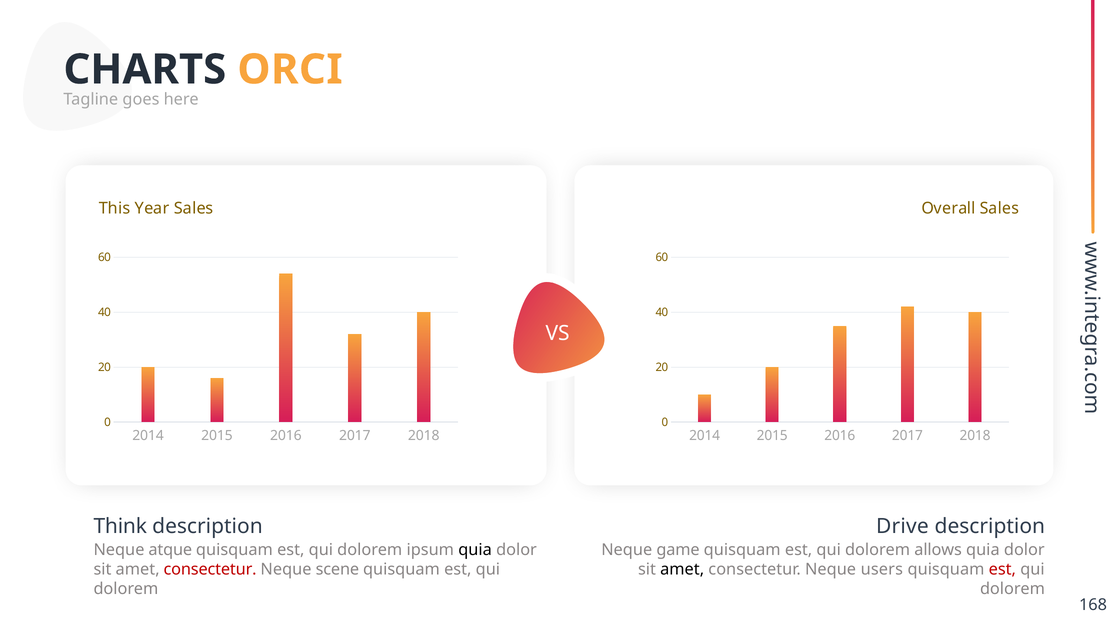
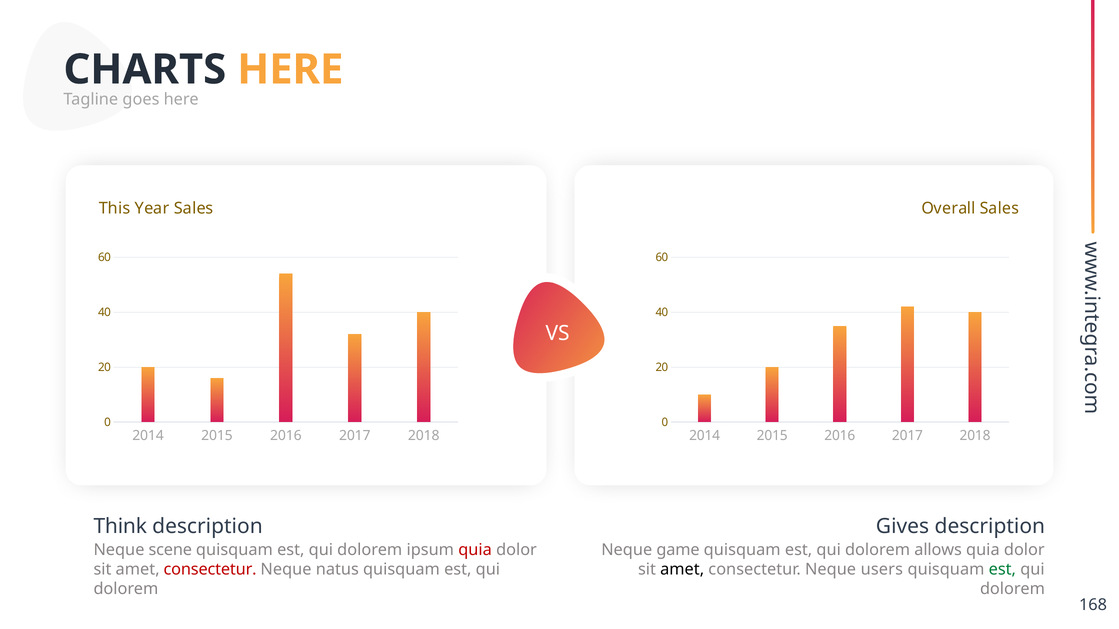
ORCI at (290, 70): ORCI -> HERE
Drive: Drive -> Gives
atque: atque -> scene
quia at (475, 550) colour: black -> red
scene: scene -> natus
est at (1002, 570) colour: red -> green
